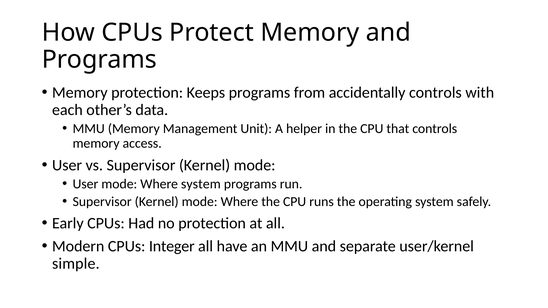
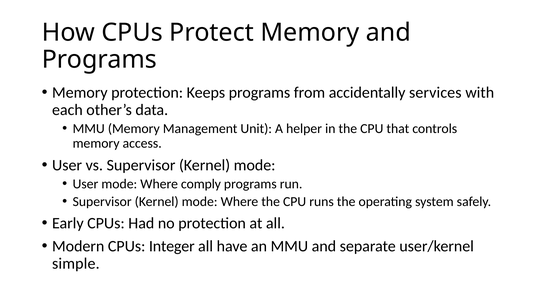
accidentally controls: controls -> services
Where system: system -> comply
